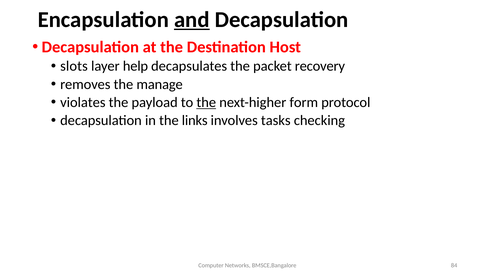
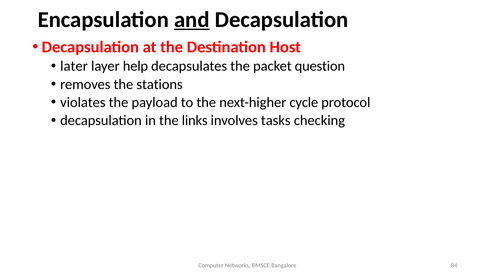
slots: slots -> later
recovery: recovery -> question
manage: manage -> stations
the at (206, 103) underline: present -> none
form: form -> cycle
